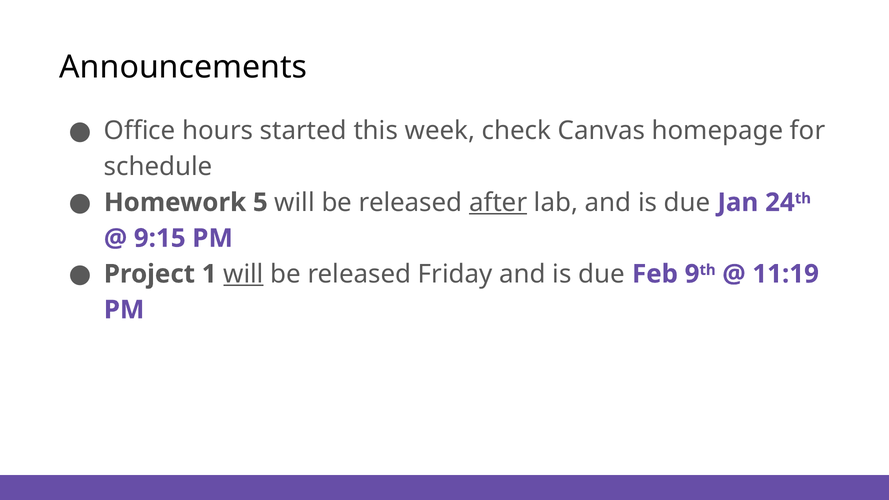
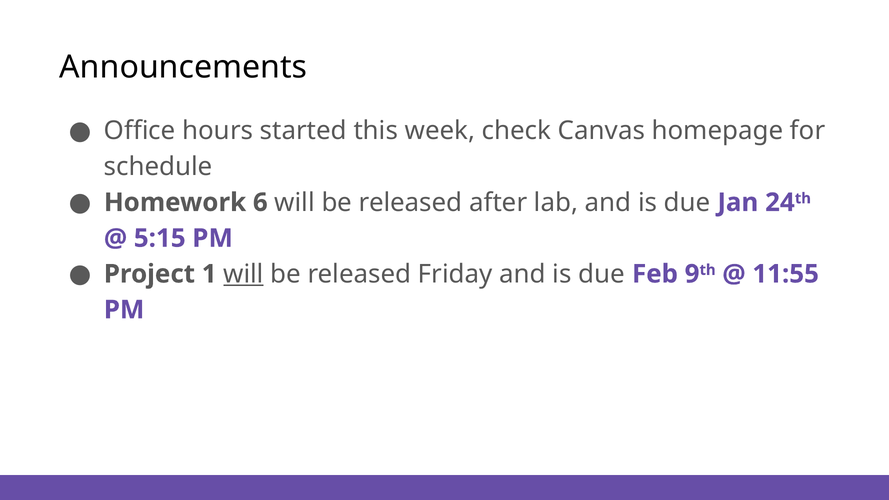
5: 5 -> 6
after underline: present -> none
9:15: 9:15 -> 5:15
11:19: 11:19 -> 11:55
